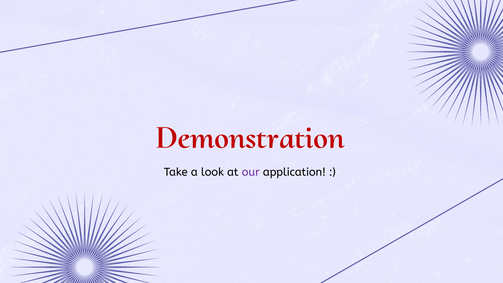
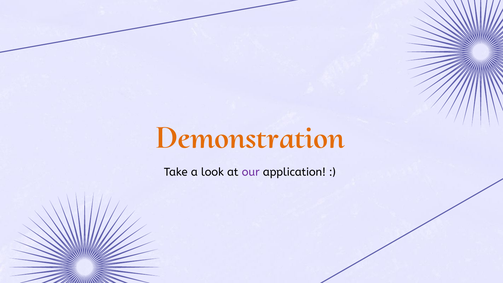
Demonstration colour: red -> orange
